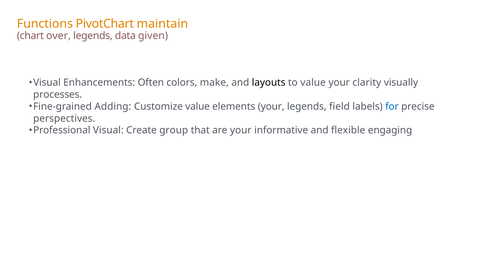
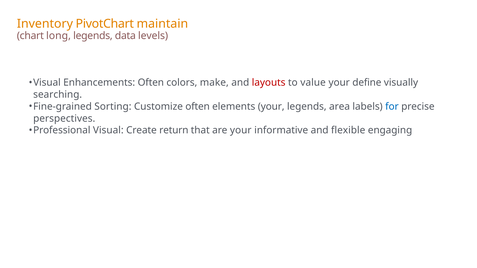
Functions: Functions -> Inventory
over: over -> long
given: given -> levels
layouts colour: black -> red
clarity: clarity -> define
processes: processes -> searching
Adding: Adding -> Sorting
Customize value: value -> often
field: field -> area
group: group -> return
